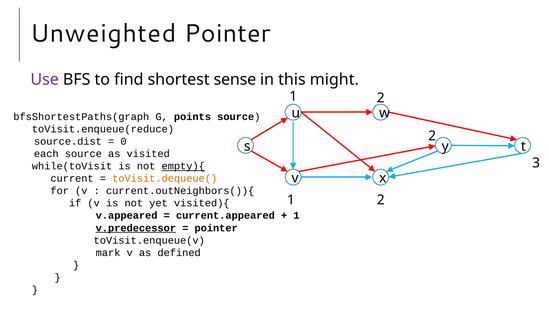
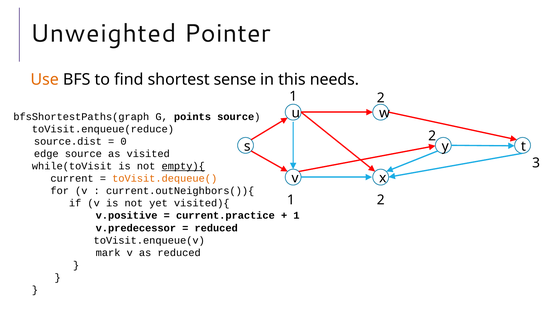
Use colour: purple -> orange
might: might -> needs
each: each -> edge
v.appeared: v.appeared -> v.positive
current.appeared: current.appeared -> current.practice
v.predecessor underline: present -> none
pointer at (216, 228): pointer -> reduced
as defined: defined -> reduced
